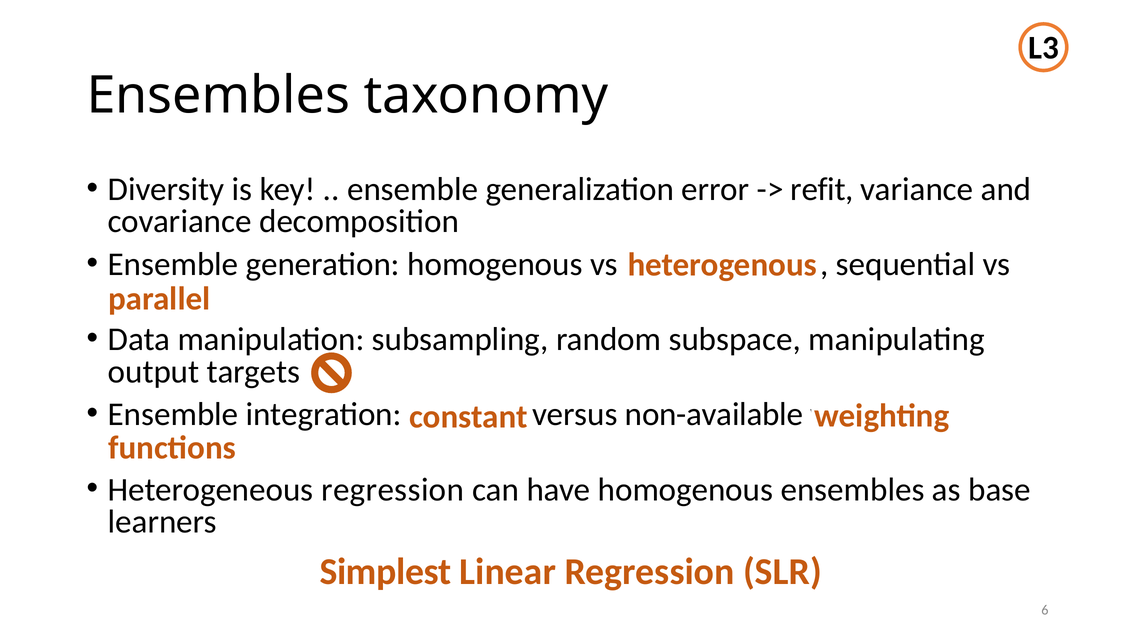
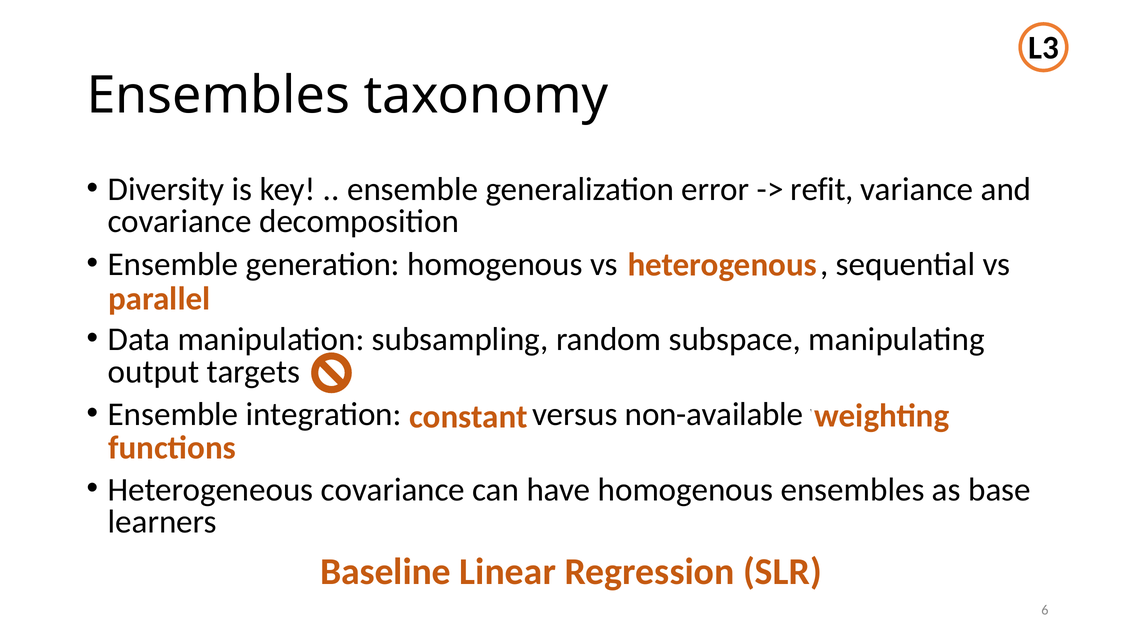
Heterogeneous regression: regression -> covariance
Simplest: Simplest -> Baseline
